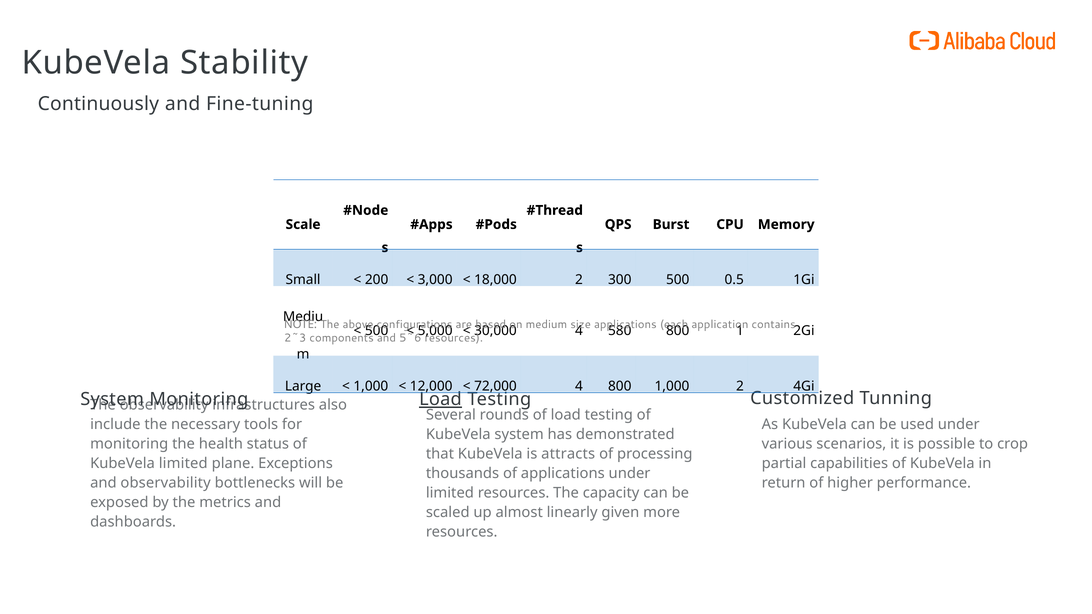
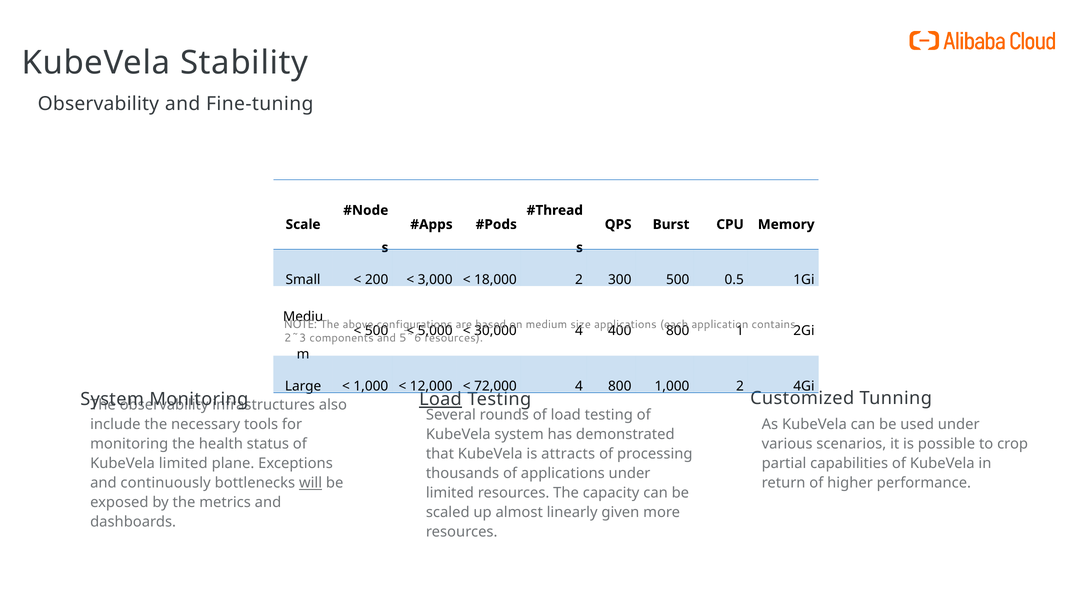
Continuously at (98, 104): Continuously -> Observability
580: 580 -> 400
and observability: observability -> continuously
will underline: none -> present
